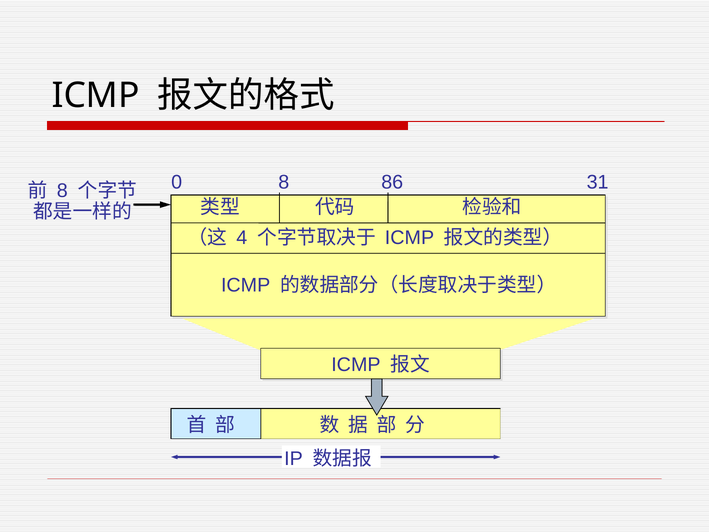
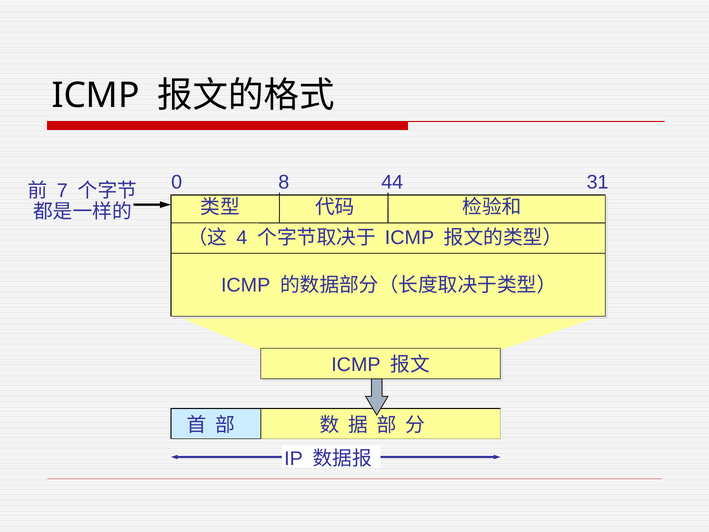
86: 86 -> 44
8 at (62, 191): 8 -> 7
